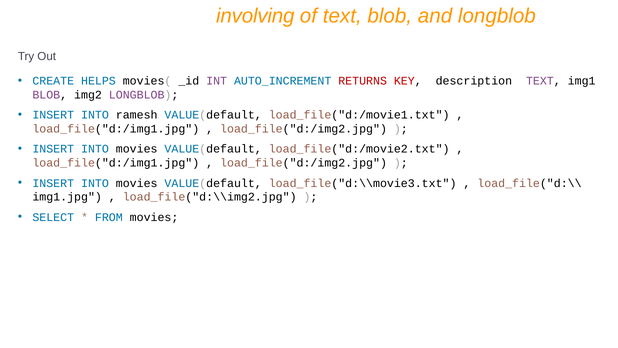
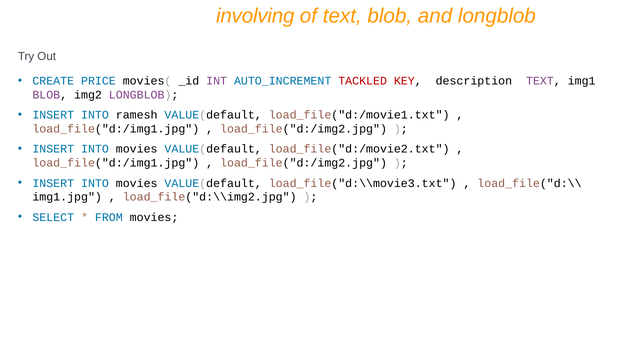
HELPS: HELPS -> PRICE
RETURNS: RETURNS -> TACKLED
